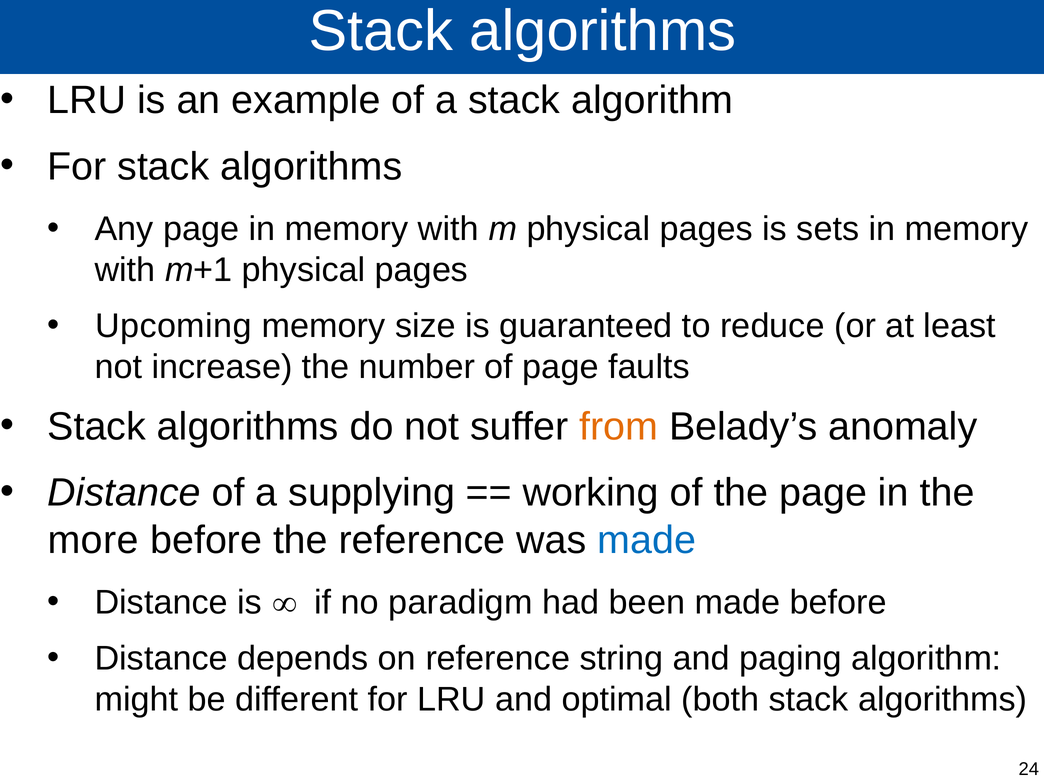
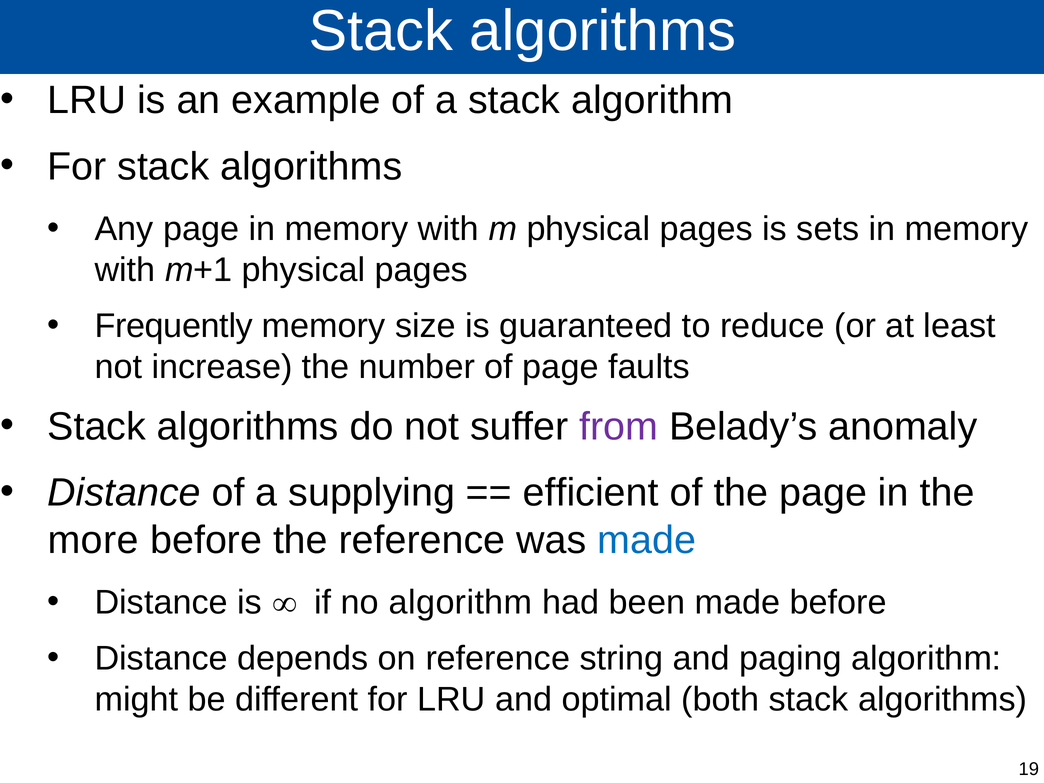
Upcoming: Upcoming -> Frequently
from colour: orange -> purple
working: working -> efficient
no paradigm: paradigm -> algorithm
24: 24 -> 19
